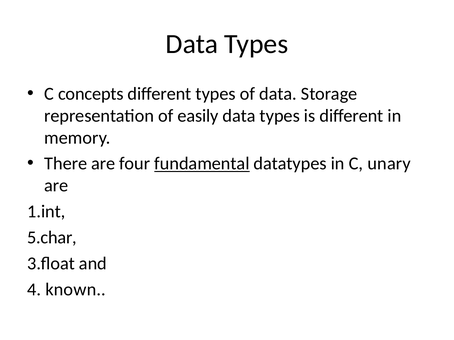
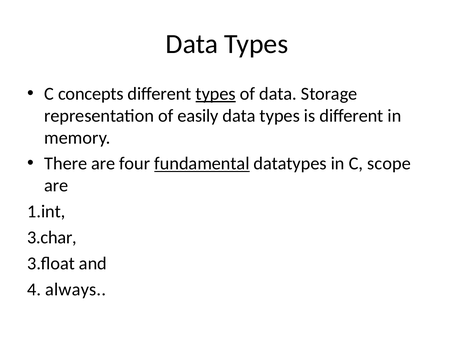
types at (216, 94) underline: none -> present
unary: unary -> scope
5.char: 5.char -> 3.char
known: known -> always
